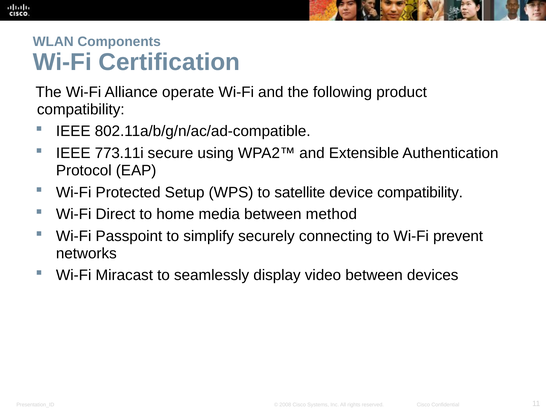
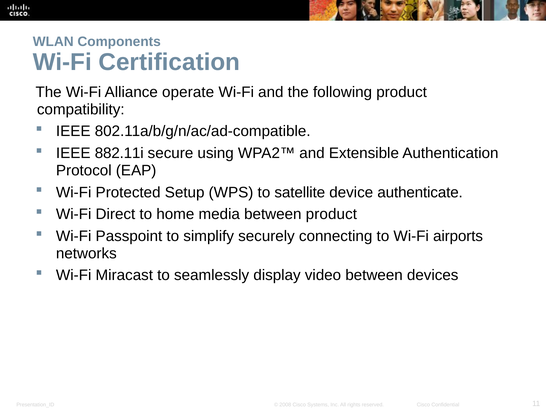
773.11i: 773.11i -> 882.11i
device compatibility: compatibility -> authenticate
between method: method -> product
prevent: prevent -> airports
